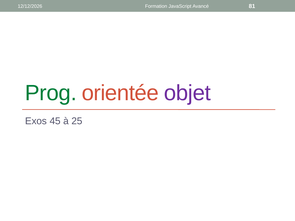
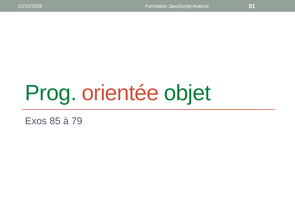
objet colour: purple -> green
45: 45 -> 85
25: 25 -> 79
